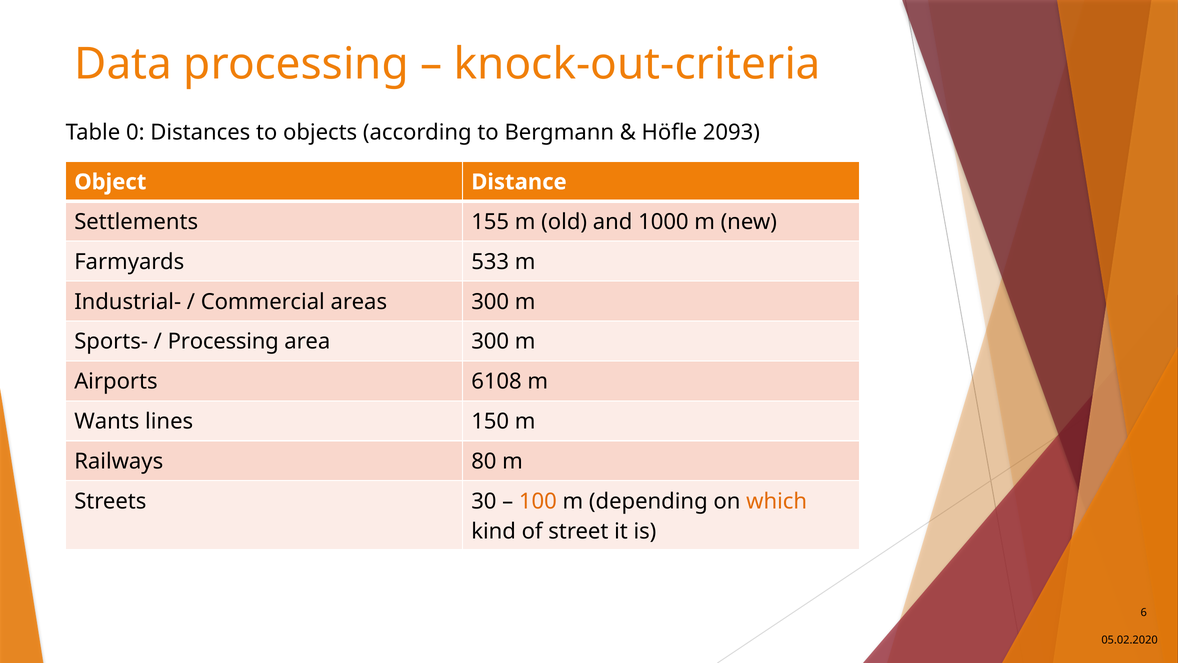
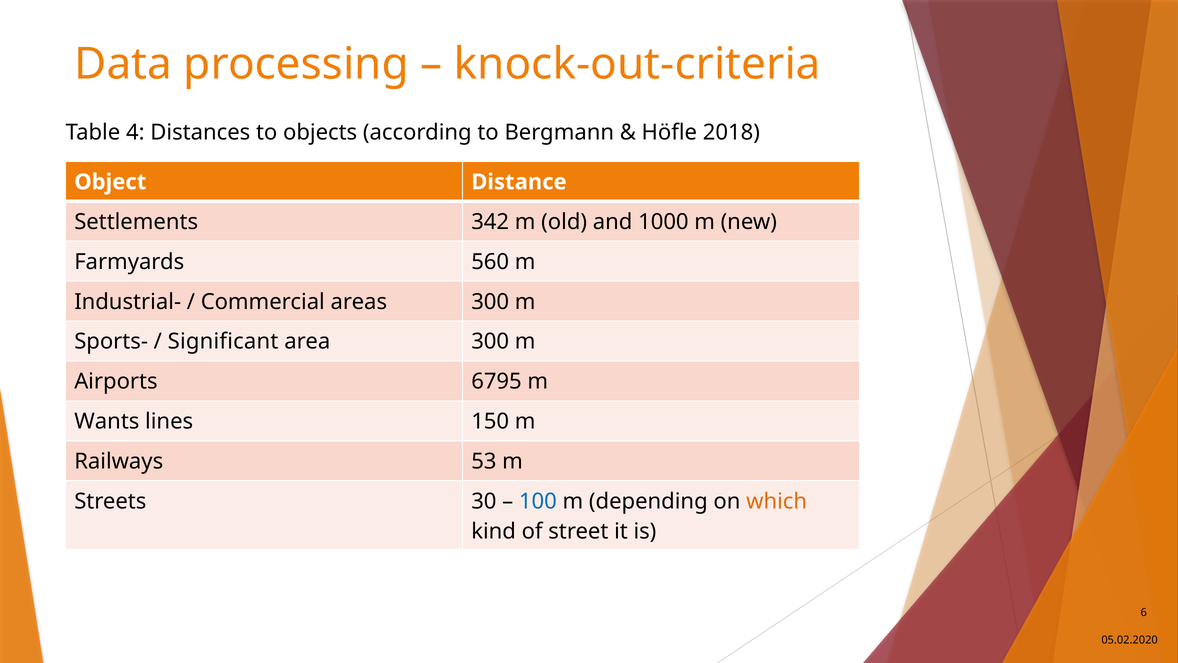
0: 0 -> 4
2093: 2093 -> 2018
155: 155 -> 342
533: 533 -> 560
Processing at (223, 341): Processing -> Significant
6108: 6108 -> 6795
80: 80 -> 53
100 colour: orange -> blue
